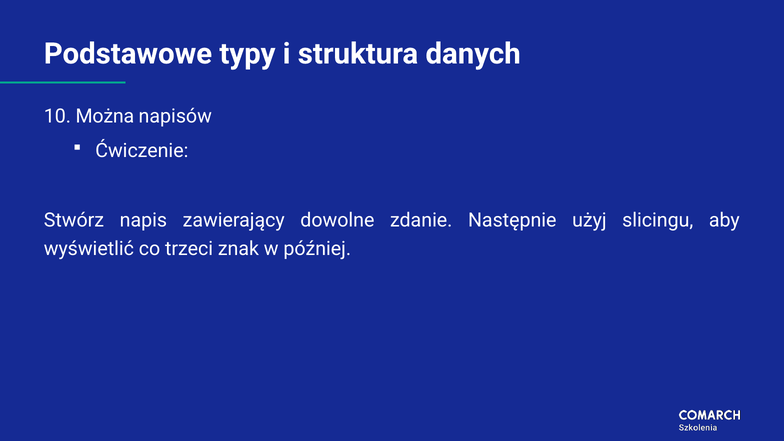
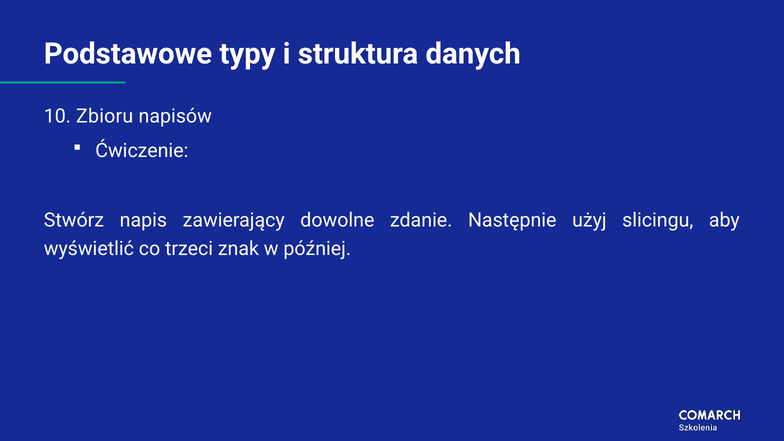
Można: Można -> Zbioru
